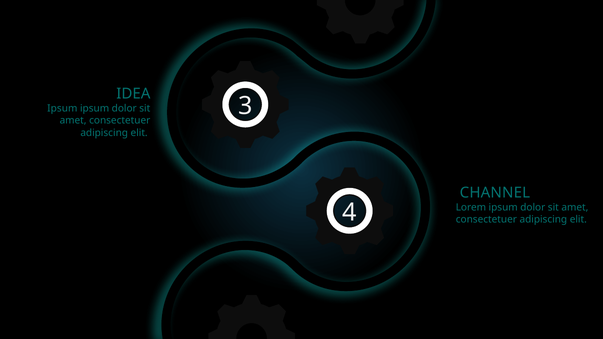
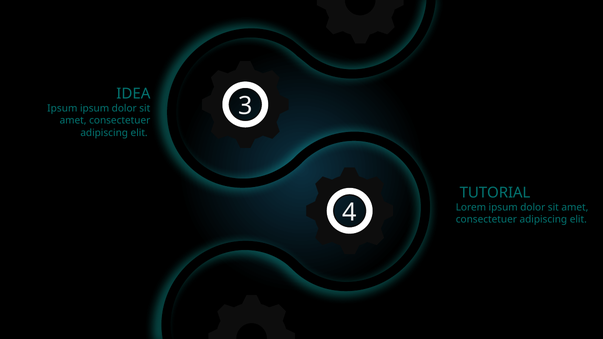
CHANNEL: CHANNEL -> TUTORIAL
